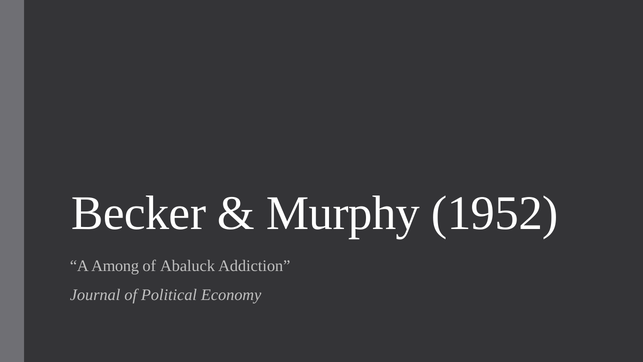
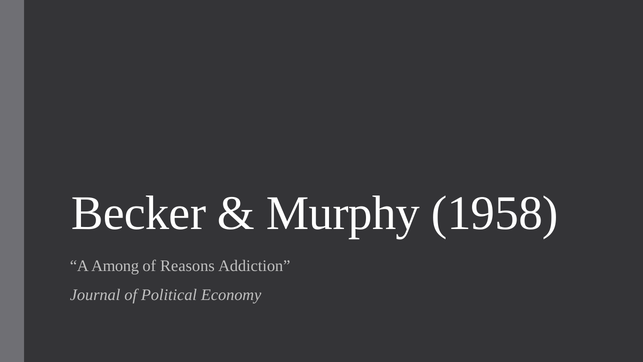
1952: 1952 -> 1958
Abaluck: Abaluck -> Reasons
